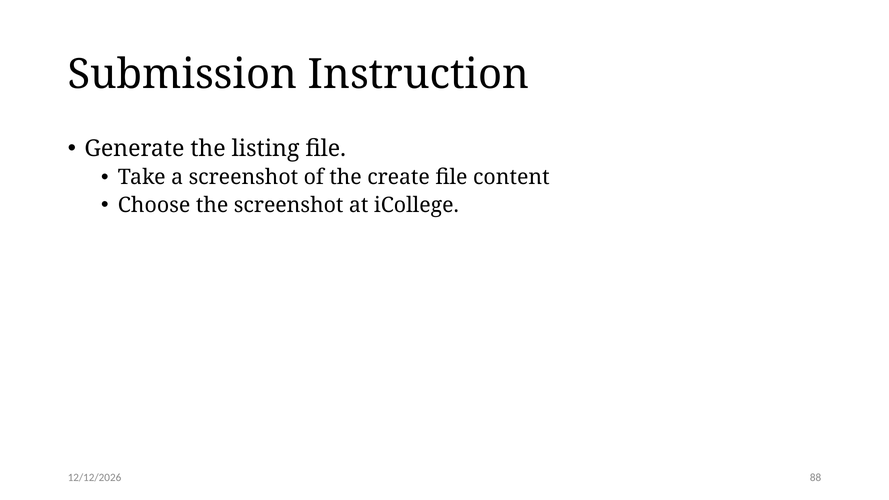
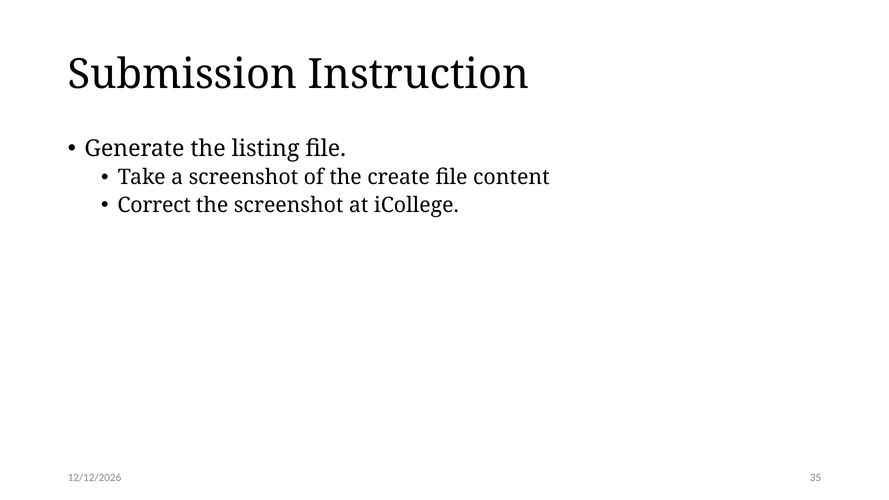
Choose: Choose -> Correct
88: 88 -> 35
